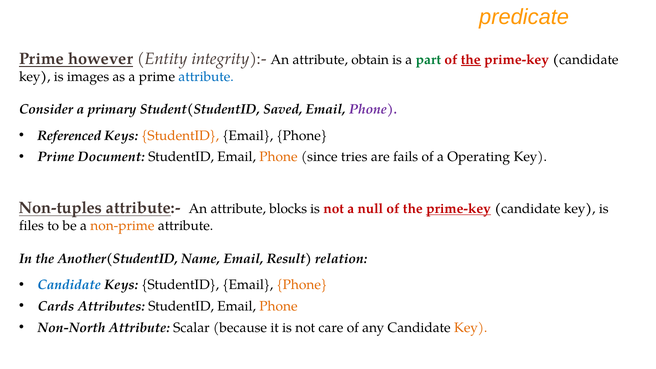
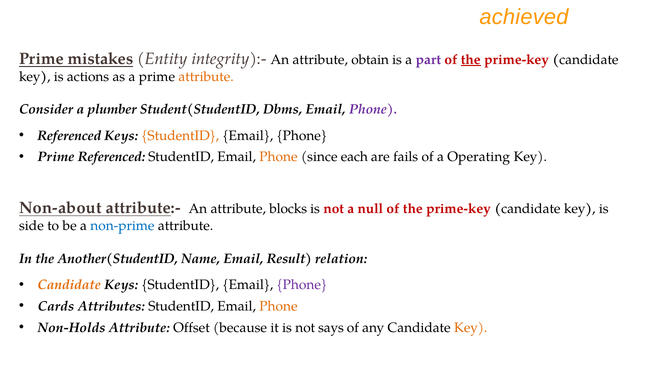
predicate: predicate -> achieved
however: however -> mistakes
part colour: green -> purple
images: images -> actions
attribute at (206, 76) colour: blue -> orange
primary: primary -> plumber
Saved: Saved -> Dbms
Prime Document: Document -> Referenced
tries: tries -> each
Non-tuples: Non-tuples -> Non-about
prime-key at (459, 209) underline: present -> none
files: files -> side
non-prime colour: orange -> blue
Candidate at (69, 285) colour: blue -> orange
Phone at (302, 285) colour: orange -> purple
Non-North: Non-North -> Non-Holds
Scalar: Scalar -> Offset
care: care -> says
